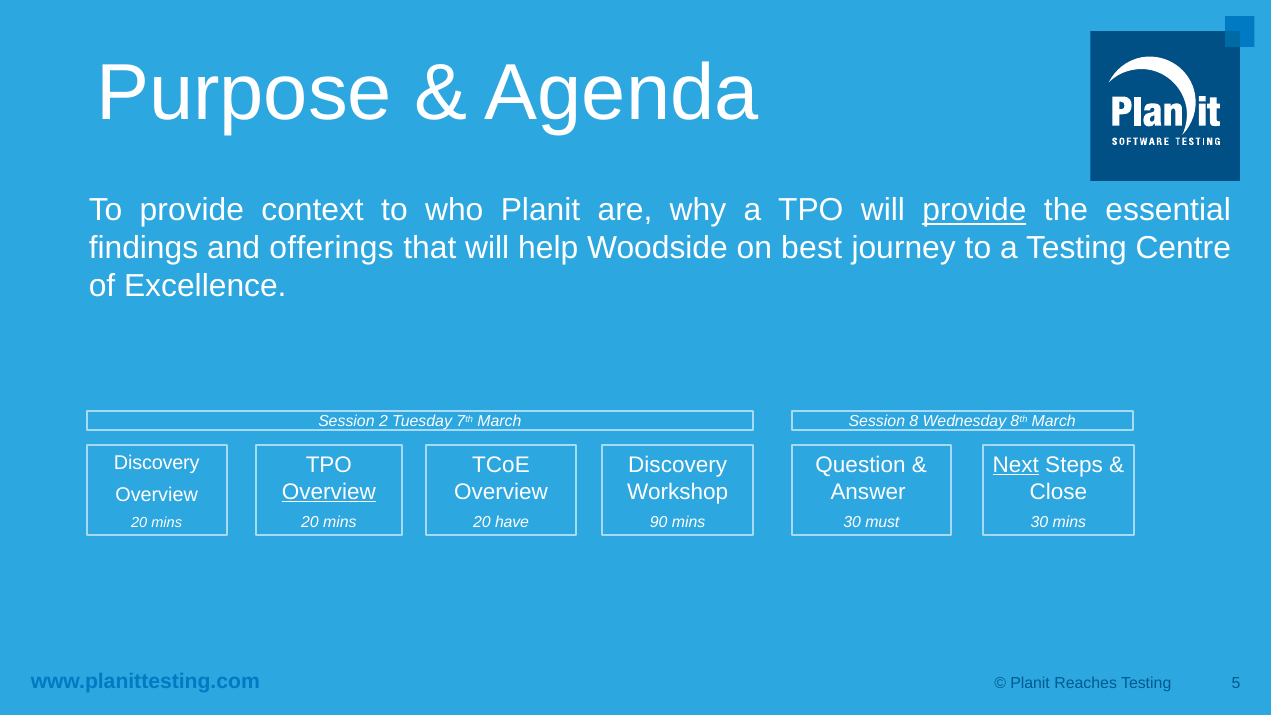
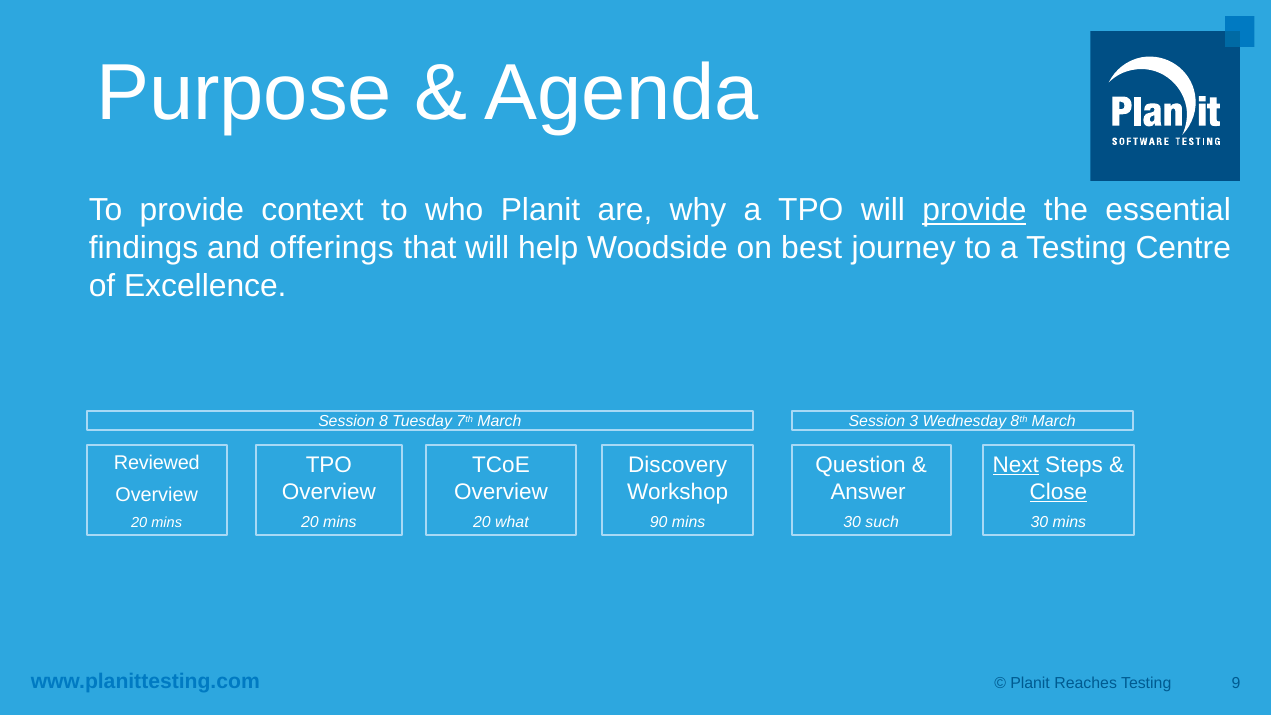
2: 2 -> 8
8: 8 -> 3
Discovery at (157, 463): Discovery -> Reviewed
Overview at (329, 492) underline: present -> none
Close underline: none -> present
have: have -> what
must: must -> such
5: 5 -> 9
